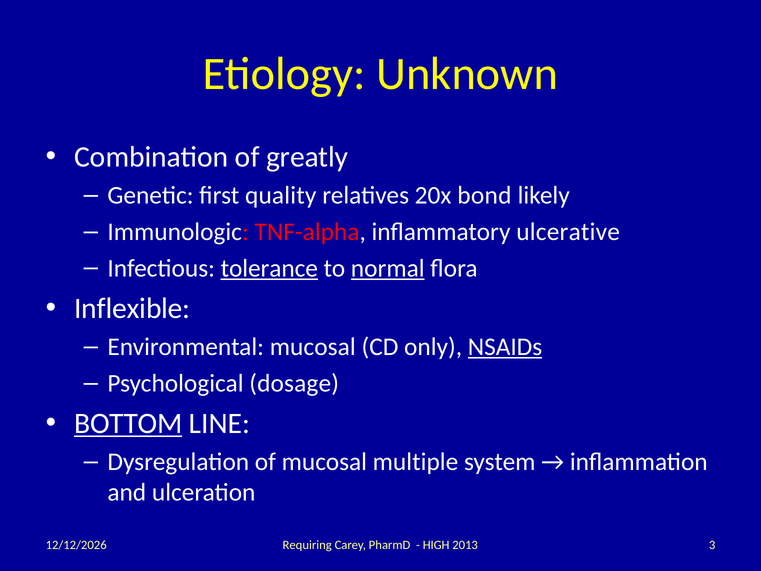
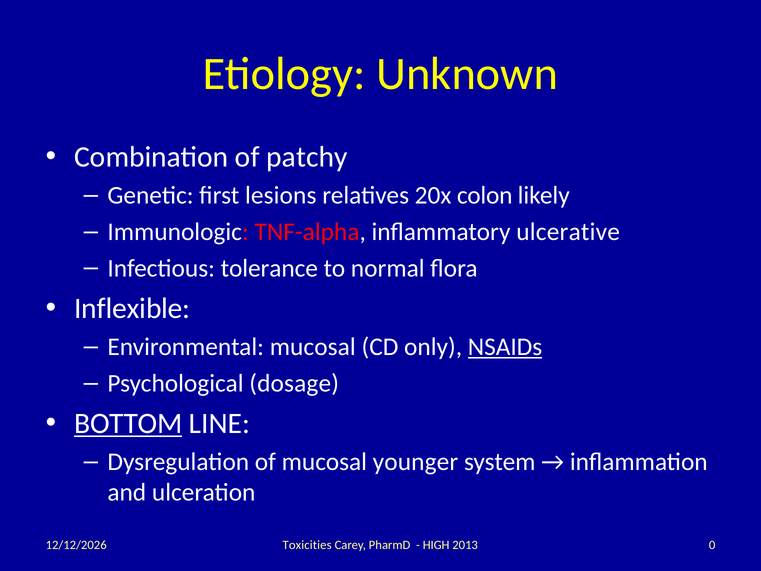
greatly: greatly -> patchy
quality: quality -> lesions
bond: bond -> colon
tolerance underline: present -> none
normal underline: present -> none
multiple: multiple -> younger
Requiring: Requiring -> Toxicities
3: 3 -> 0
